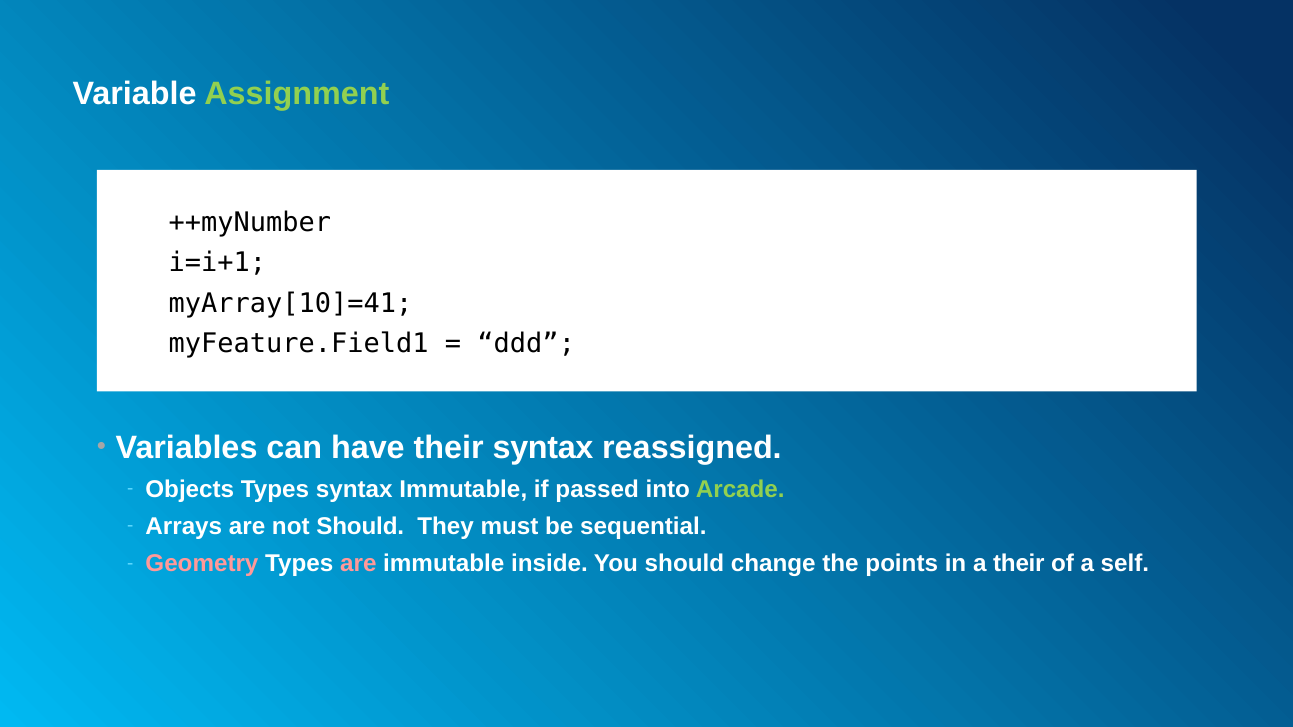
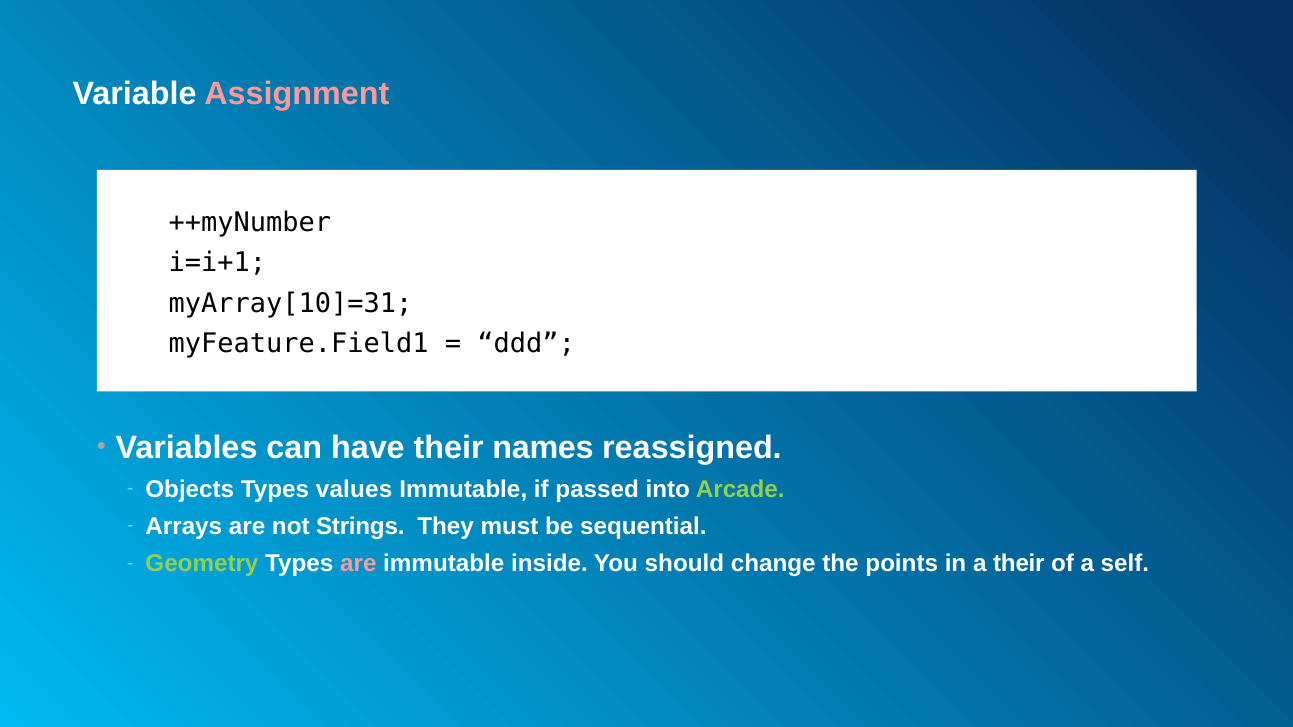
Assignment colour: light green -> pink
myArray[10]=41: myArray[10]=41 -> myArray[10]=31
their syntax: syntax -> names
Types syntax: syntax -> values
not Should: Should -> Strings
Geometry colour: pink -> light green
